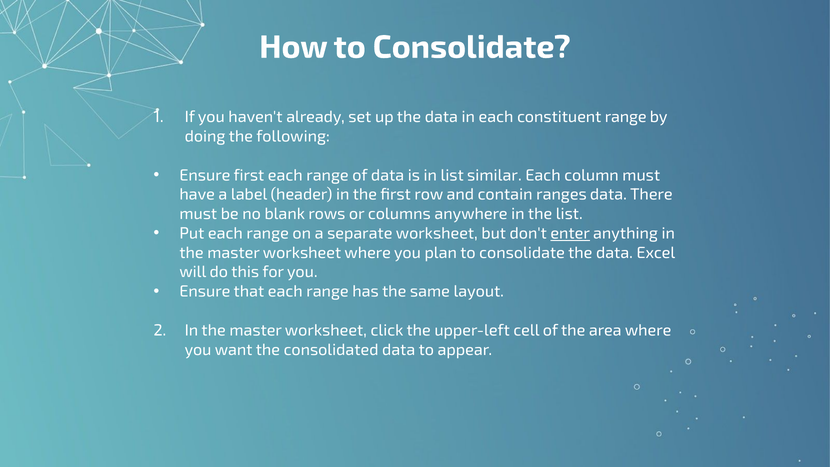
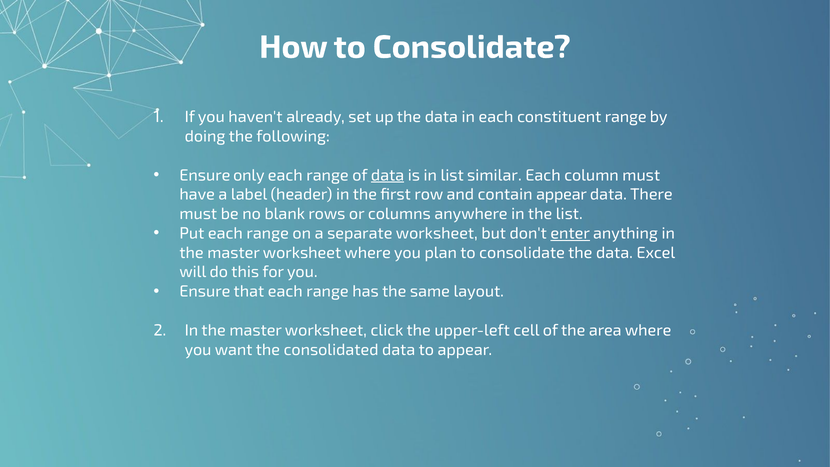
Ensure first: first -> only
data at (388, 175) underline: none -> present
contain ranges: ranges -> appear
